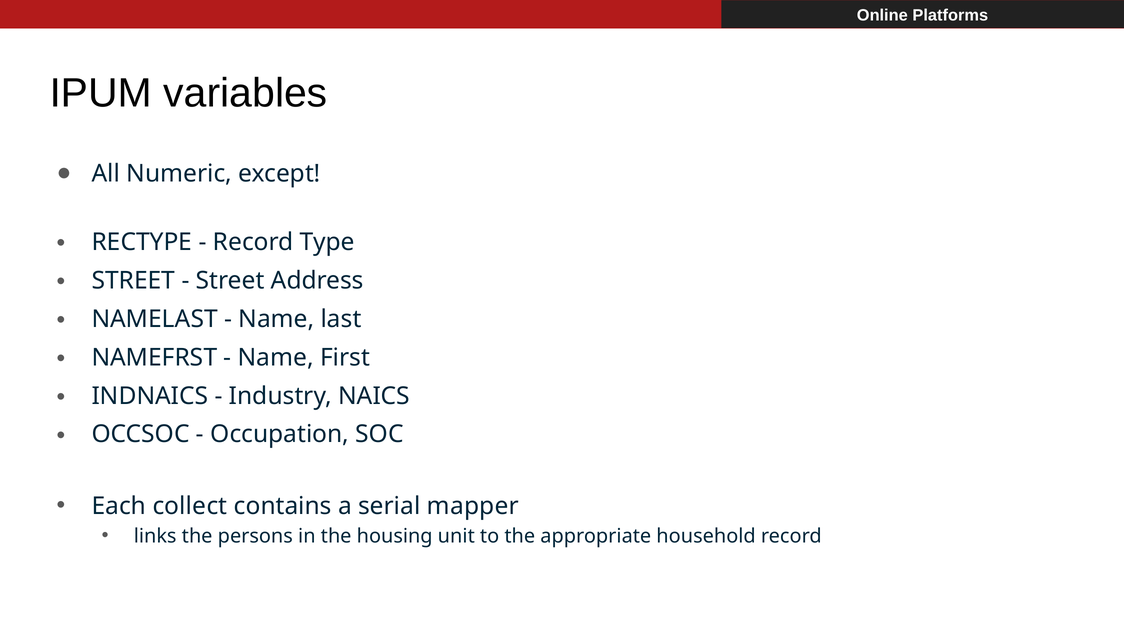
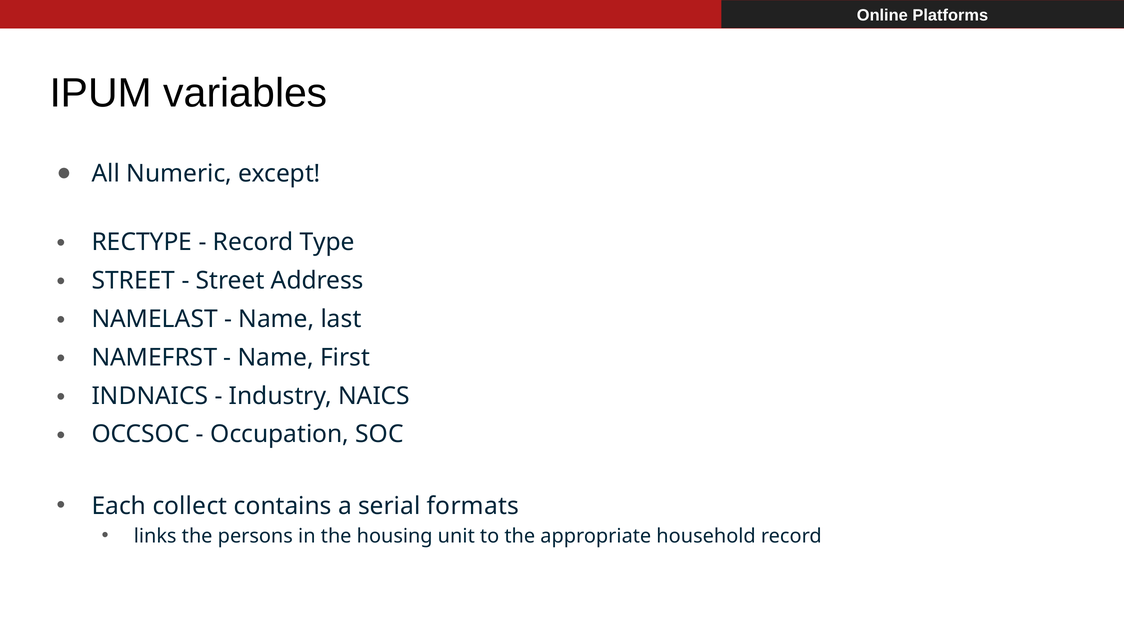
mapper: mapper -> formats
